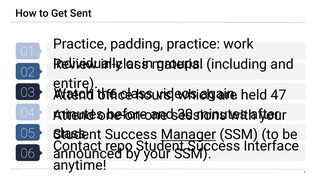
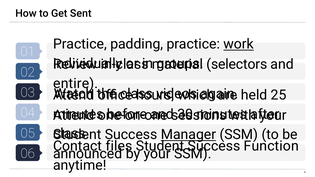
work underline: none -> present
including: including -> selectors
47: 47 -> 25
repo: repo -> files
Interface: Interface -> Function
